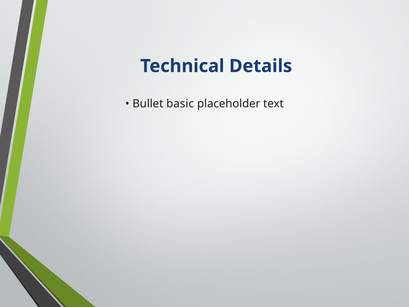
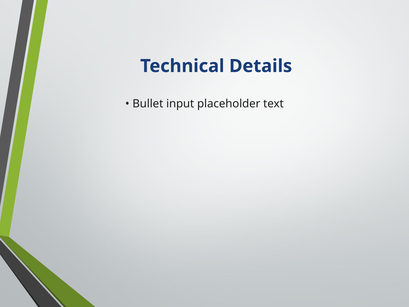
basic: basic -> input
